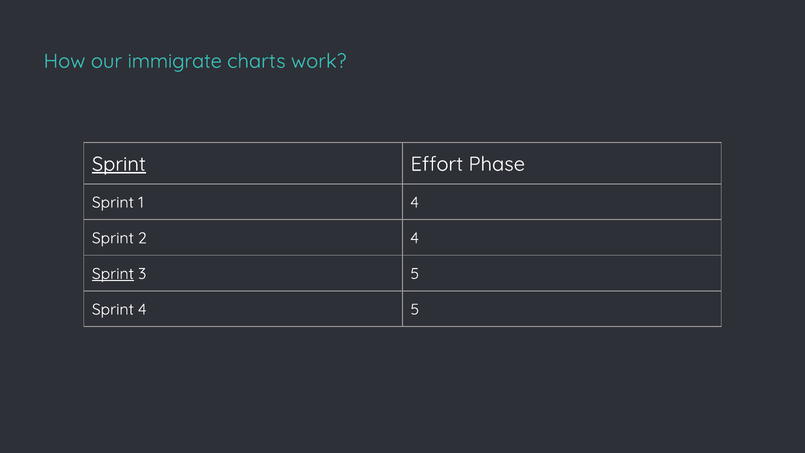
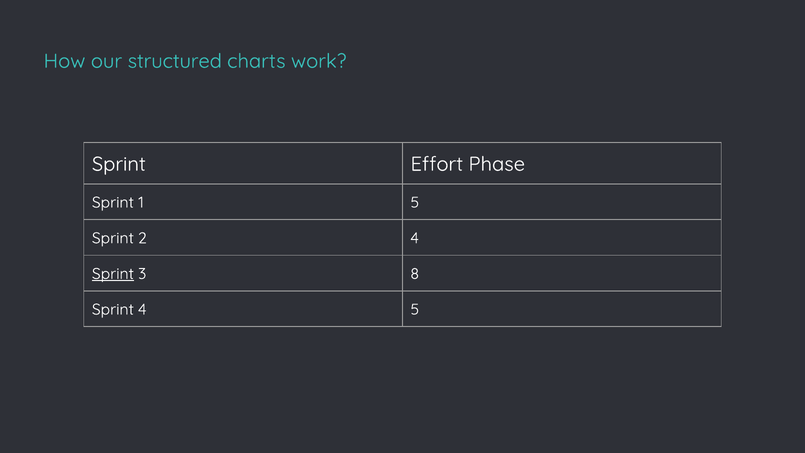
immigrate: immigrate -> structured
Sprint at (119, 164) underline: present -> none
1 4: 4 -> 5
3 5: 5 -> 8
